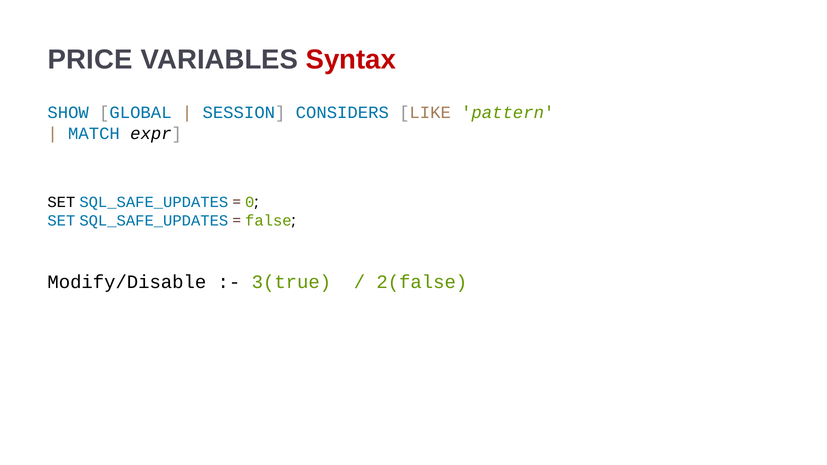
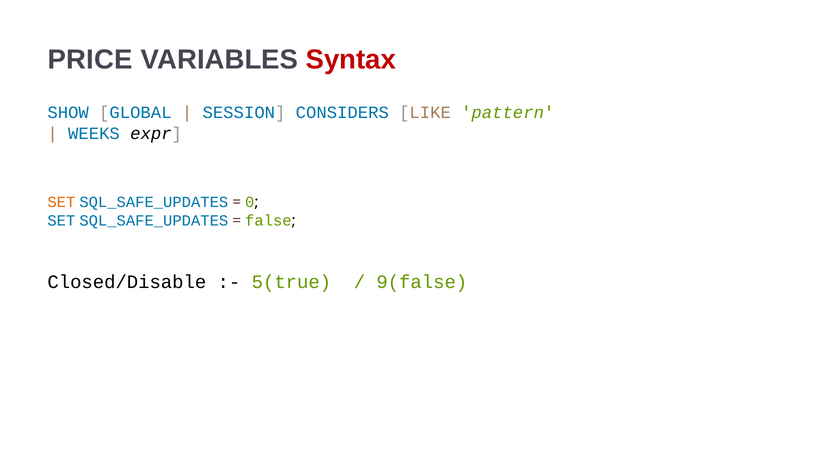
MATCH: MATCH -> WEEKS
SET at (61, 202) colour: black -> orange
Modify/Disable: Modify/Disable -> Closed/Disable
3(true: 3(true -> 5(true
2(false: 2(false -> 9(false
